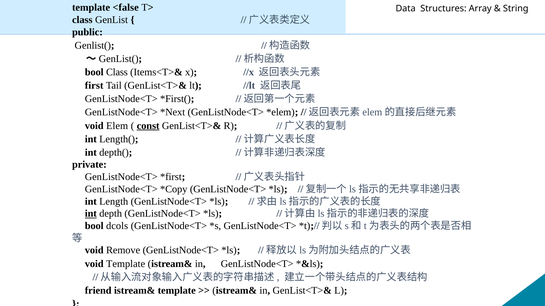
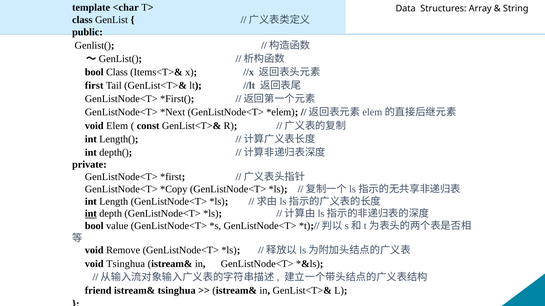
<false: <false -> <char
const underline: present -> none
dcols: dcols -> value
void Template: Template -> Tsinghua
istream& template: template -> tsinghua
